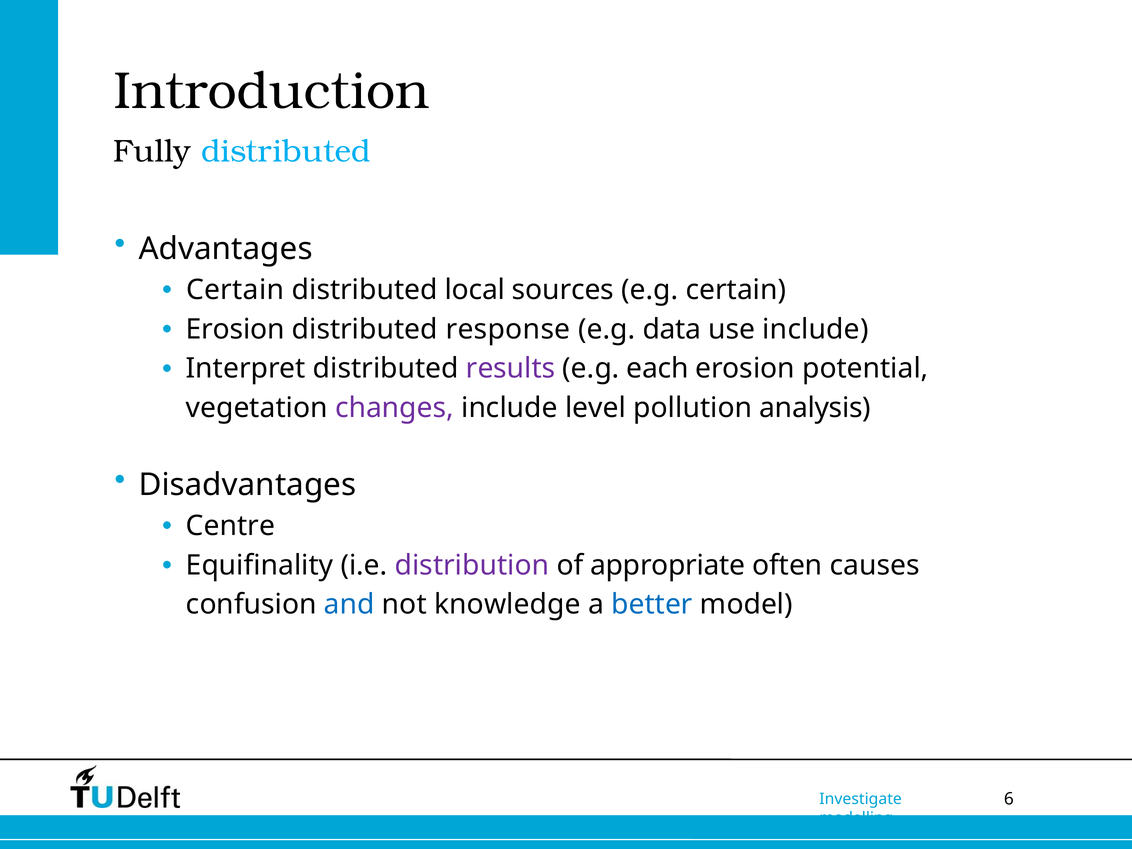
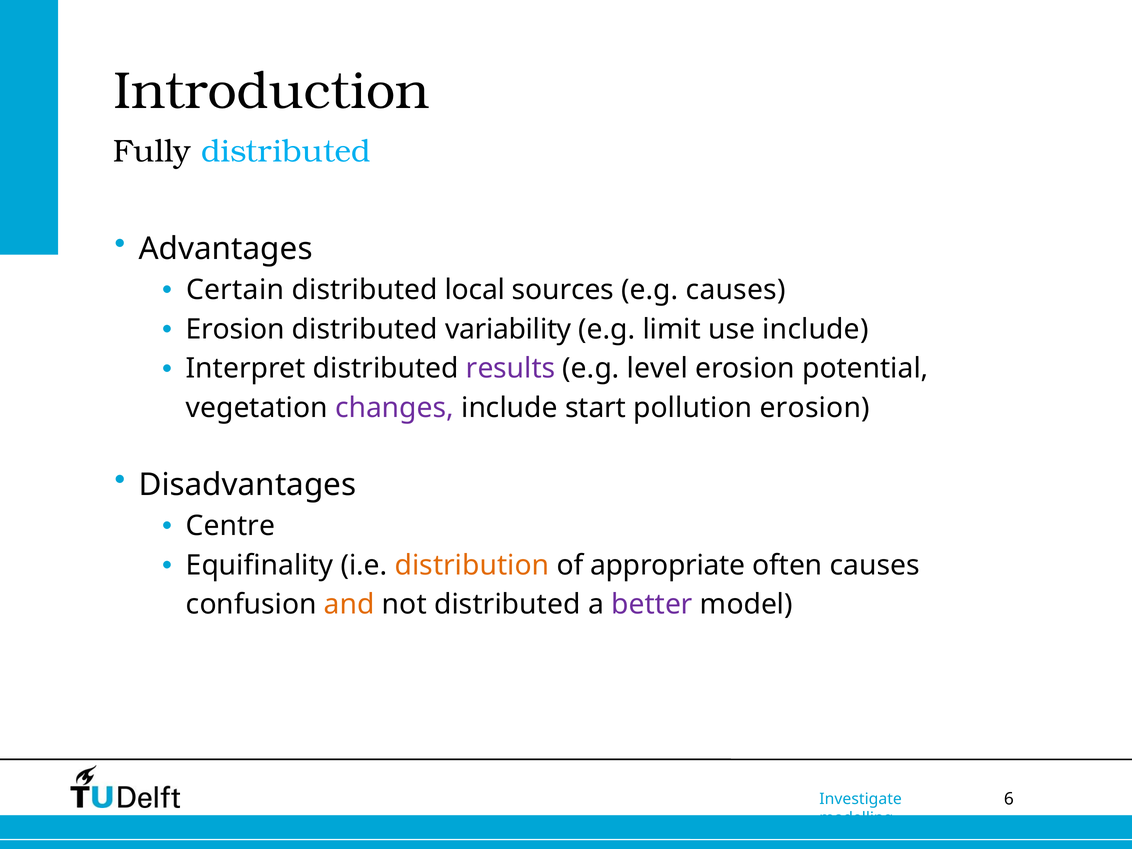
e.g certain: certain -> causes
response: response -> variability
data: data -> limit
each: each -> level
level: level -> start
pollution analysis: analysis -> erosion
distribution colour: purple -> orange
and colour: blue -> orange
not knowledge: knowledge -> distributed
better colour: blue -> purple
